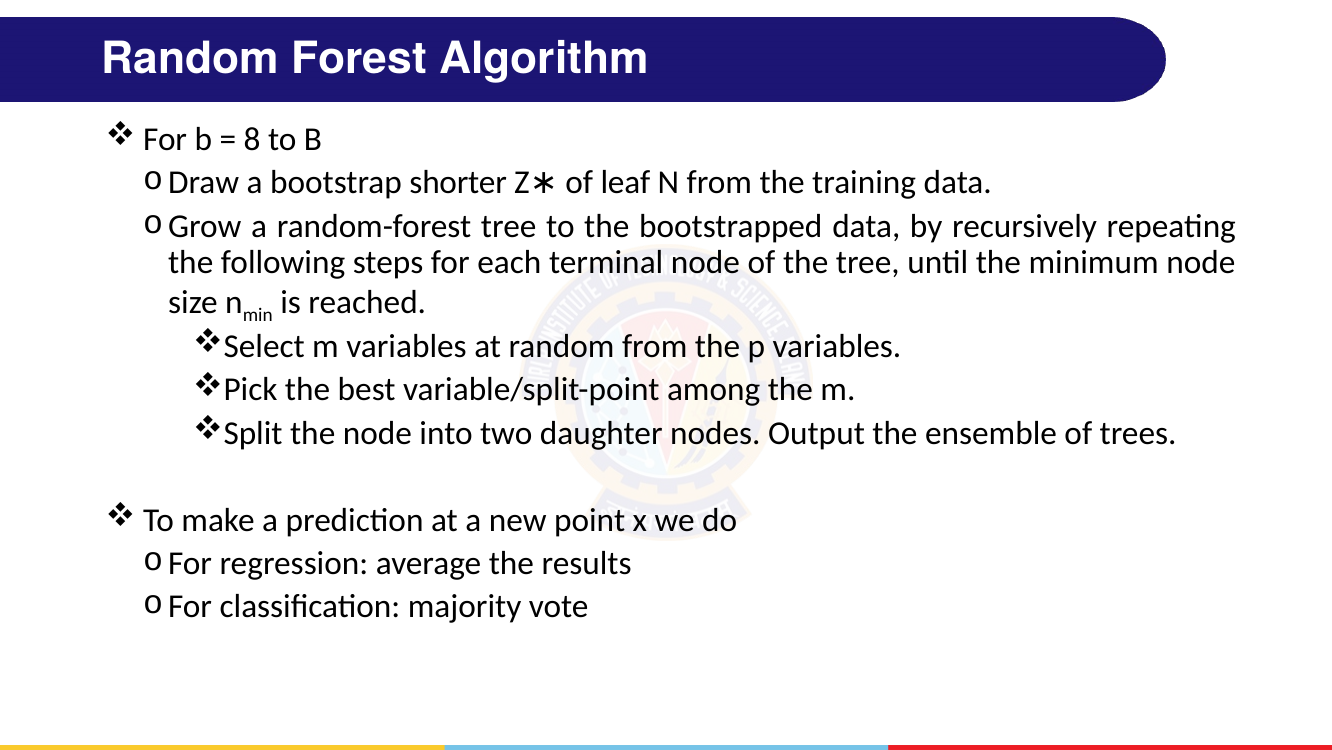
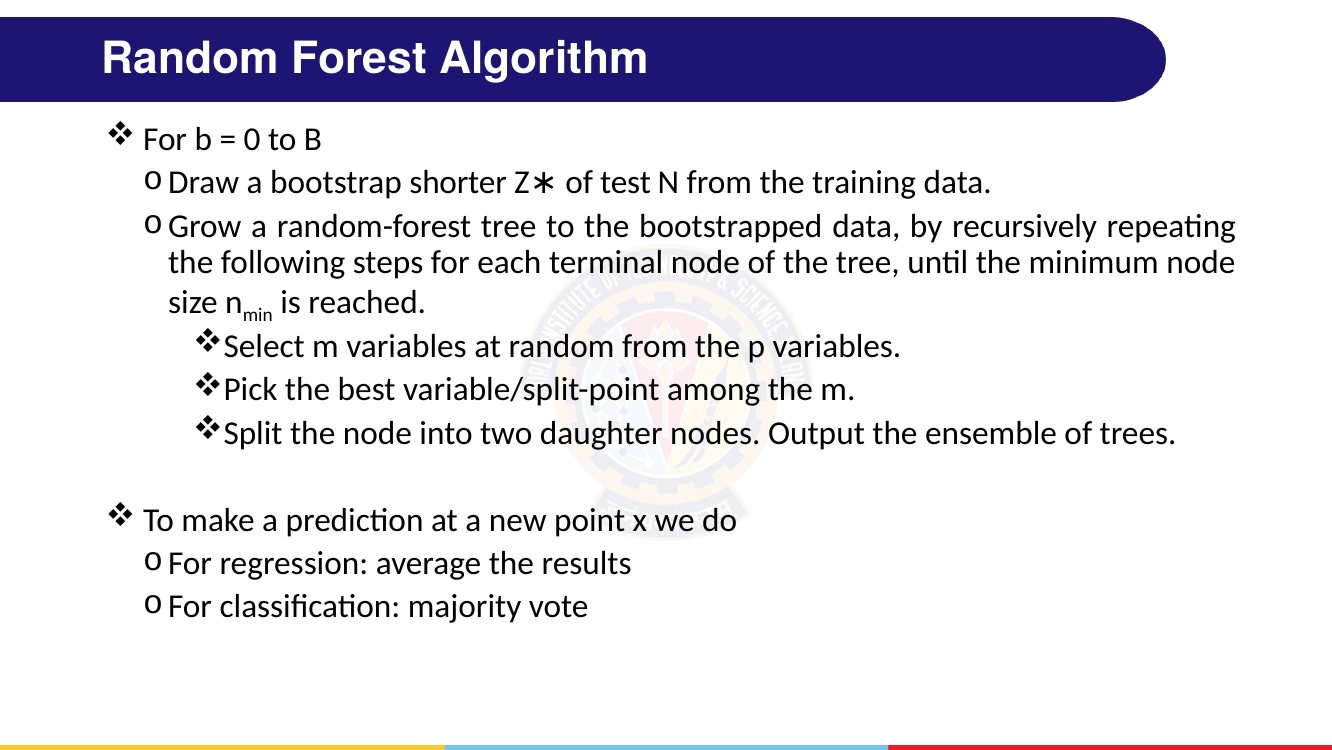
8: 8 -> 0
leaf: leaf -> test
